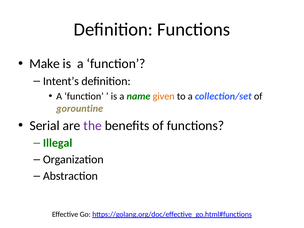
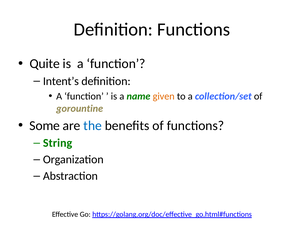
Make: Make -> Quite
Serial: Serial -> Some
the colour: purple -> blue
Illegal: Illegal -> String
